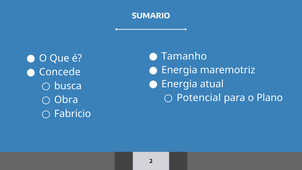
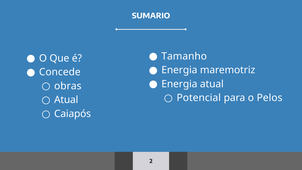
busca: busca -> obras
Plano: Plano -> Pelos
Obra at (66, 100): Obra -> Atual
Fabricio: Fabricio -> Caiapós
